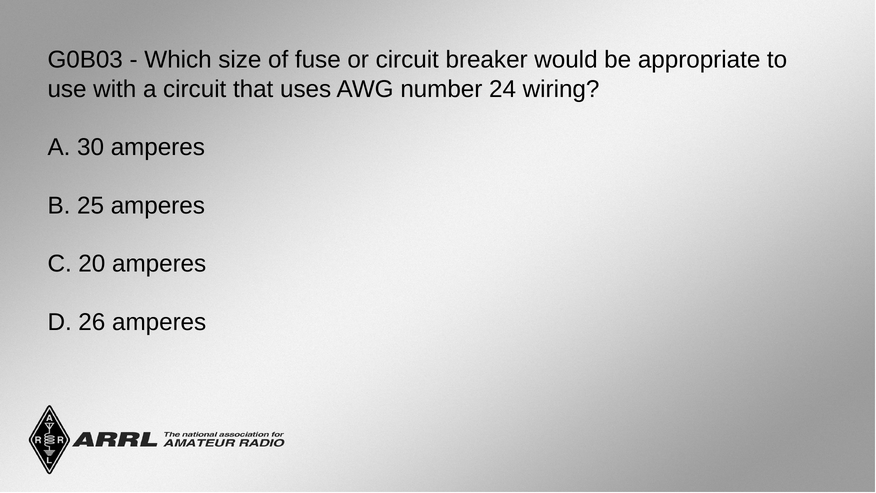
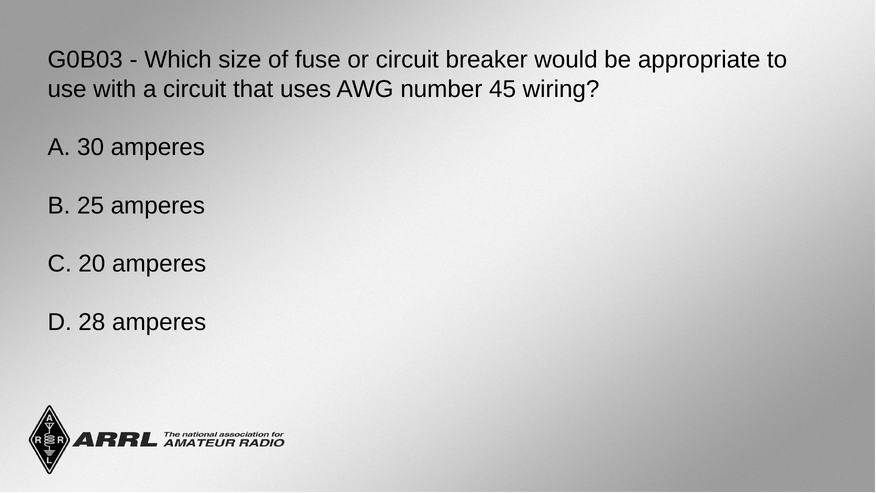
24: 24 -> 45
26: 26 -> 28
